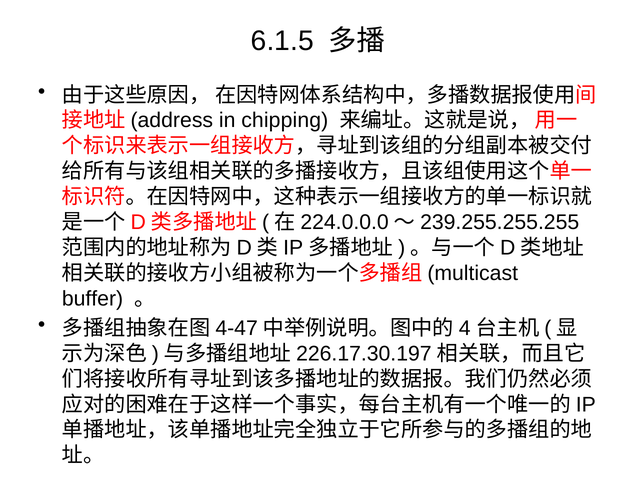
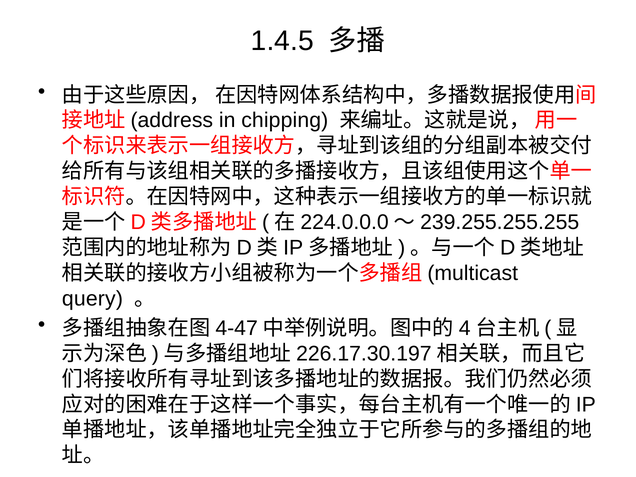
6.1.5: 6.1.5 -> 1.4.5
buffer: buffer -> query
